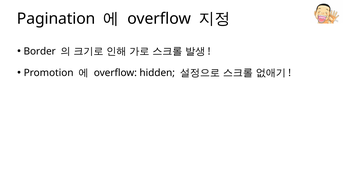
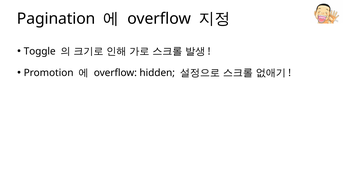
Border: Border -> Toggle
